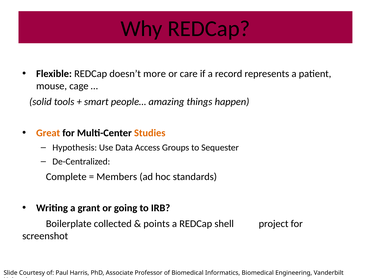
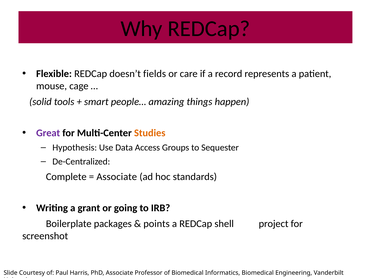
more: more -> fields
Great colour: orange -> purple
Members at (117, 177): Members -> Associate
collected: collected -> packages
